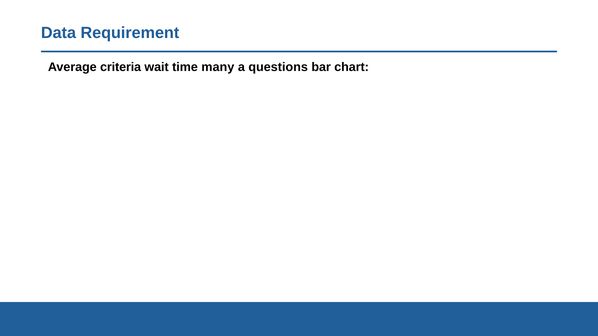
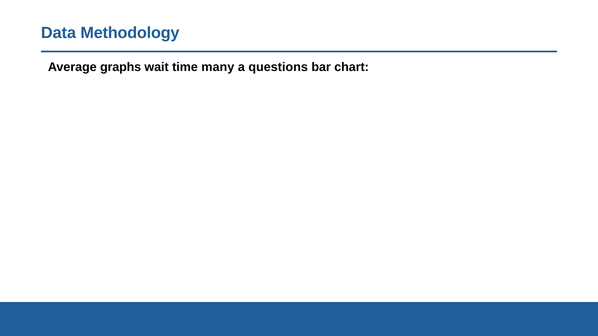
Requirement: Requirement -> Methodology
criteria: criteria -> graphs
